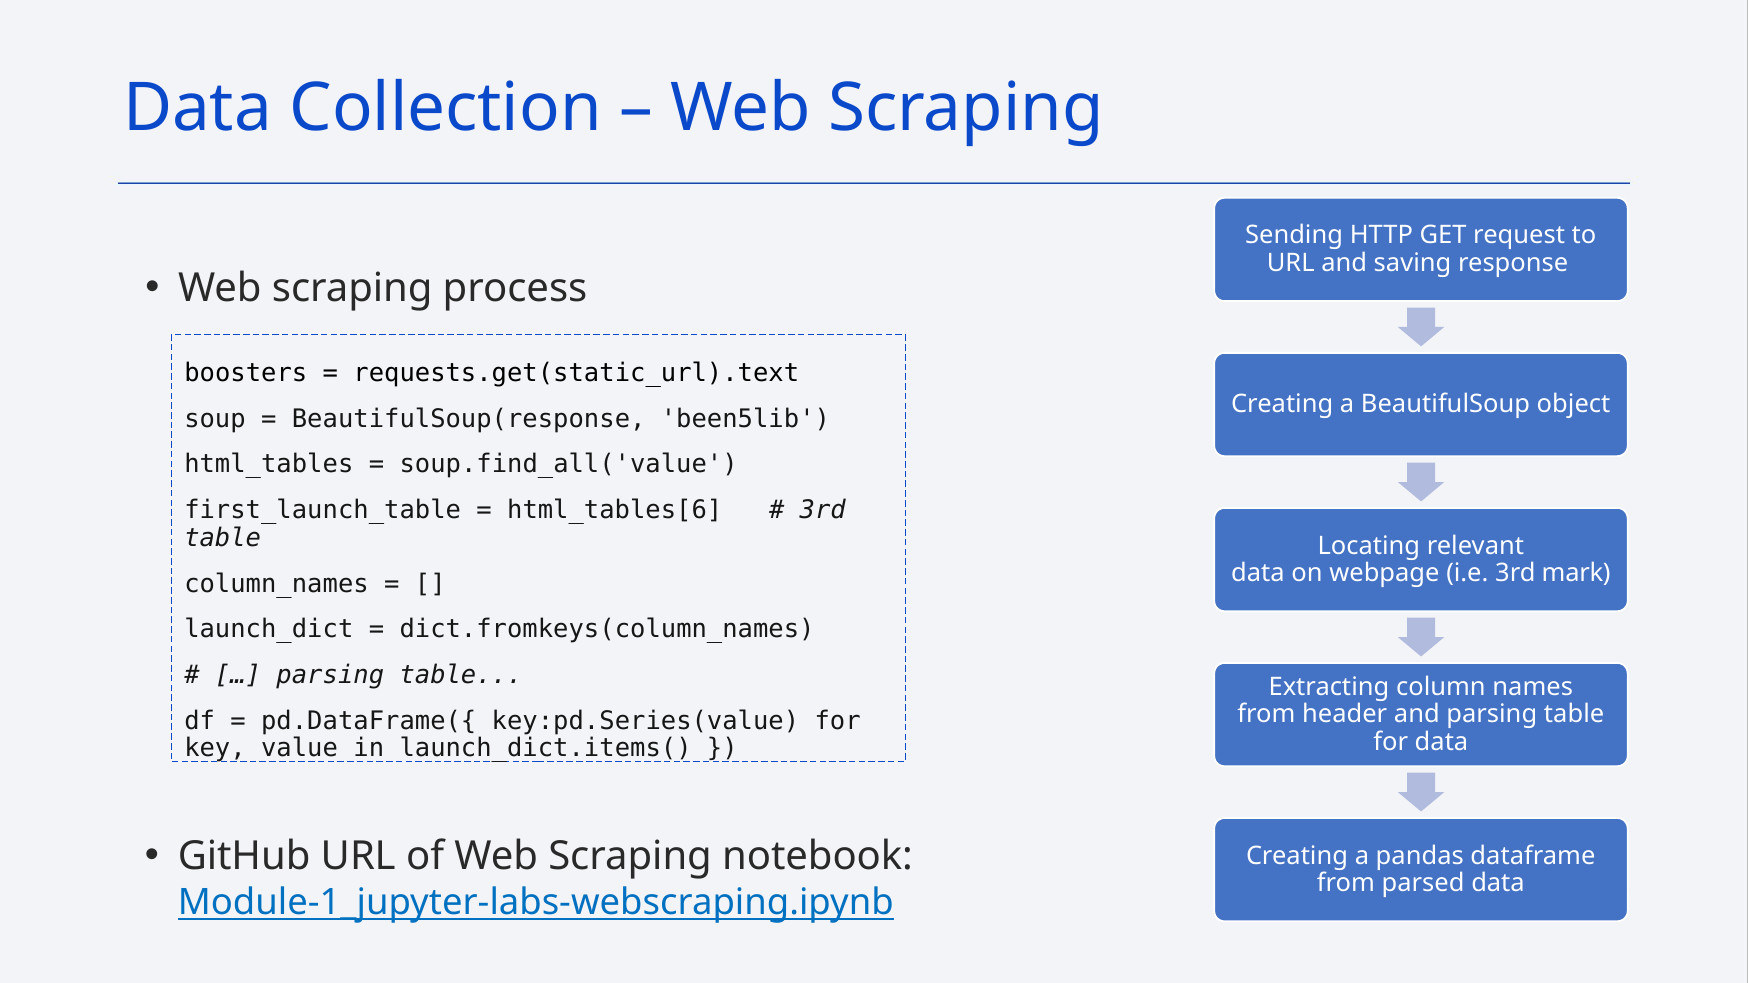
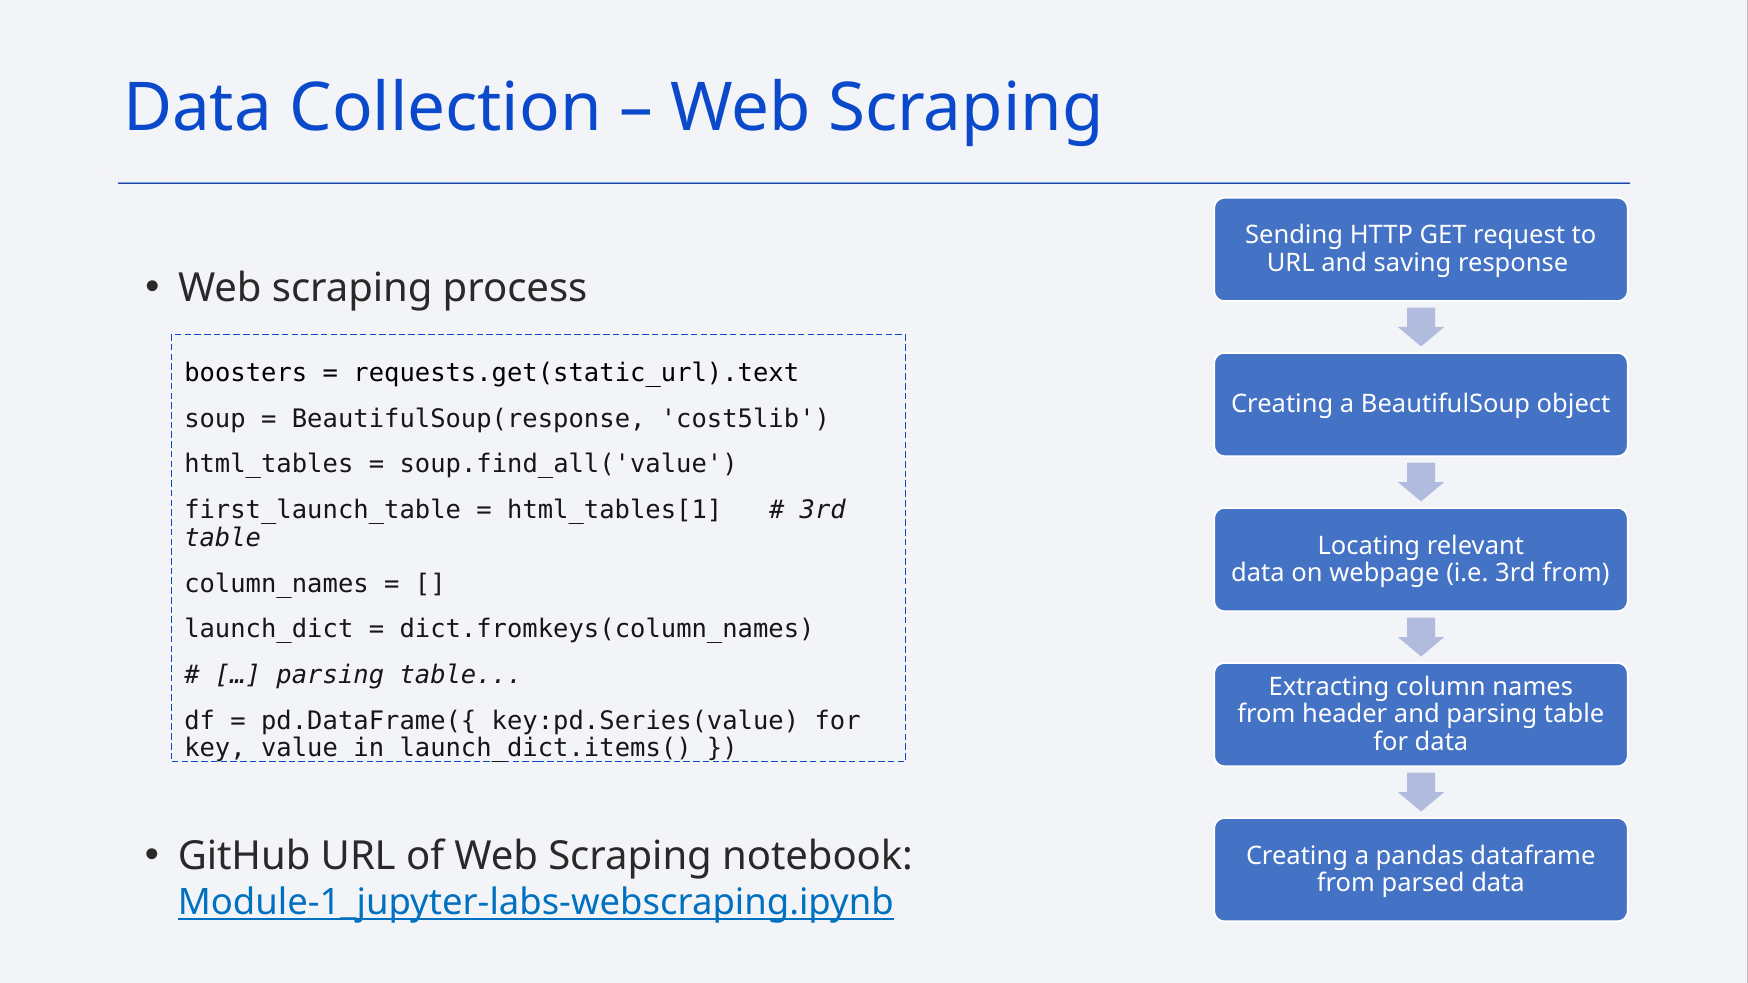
been5lib: been5lib -> cost5lib
html_tables[6: html_tables[6 -> html_tables[1
3rd mark: mark -> from
